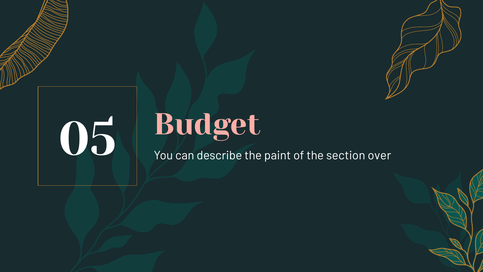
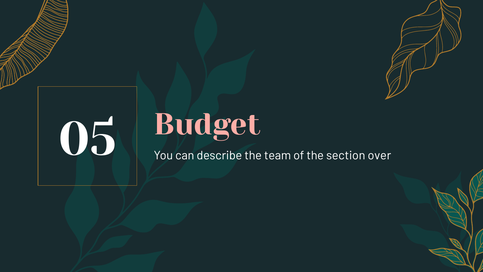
paint: paint -> team
